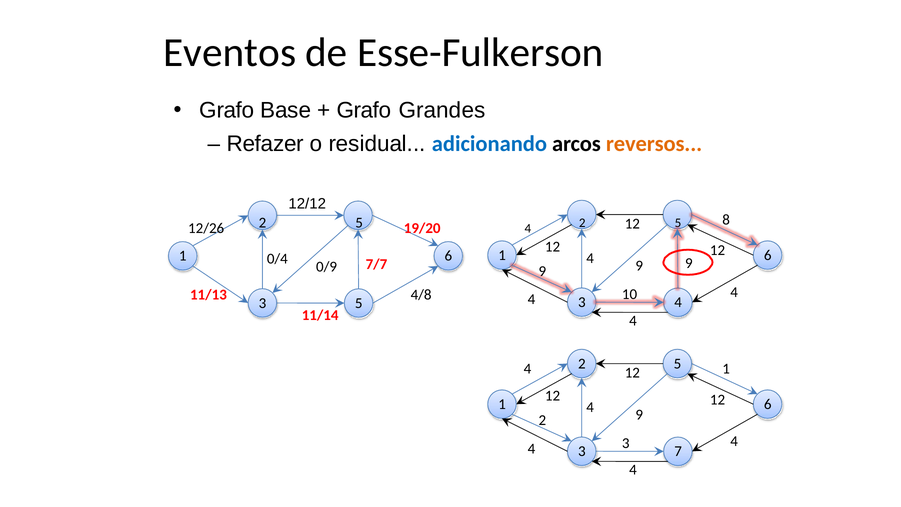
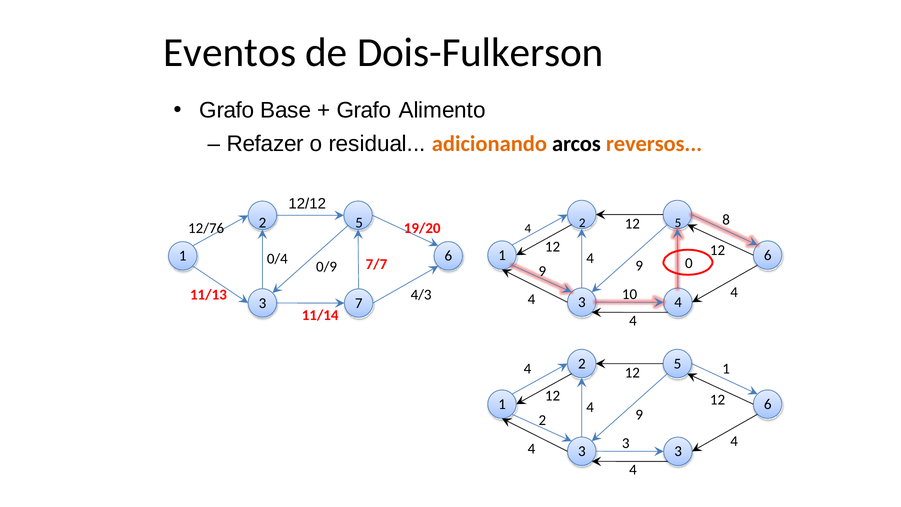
Esse-Fulkerson: Esse-Fulkerson -> Dois-Fulkerson
Grandes: Grandes -> Alimento
adicionando at (489, 144) colour: blue -> orange
12/26: 12/26 -> 12/76
4 9: 9 -> 0
4/8: 4/8 -> 4/3
3 5: 5 -> 7
3 7: 7 -> 3
